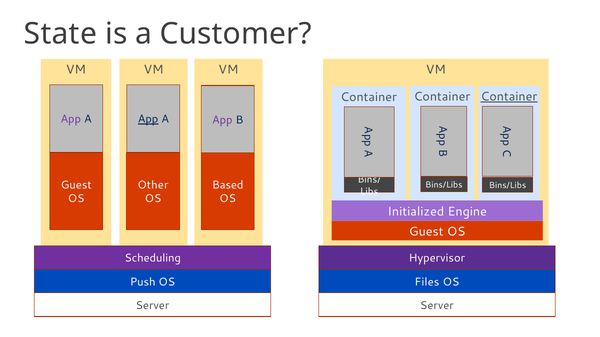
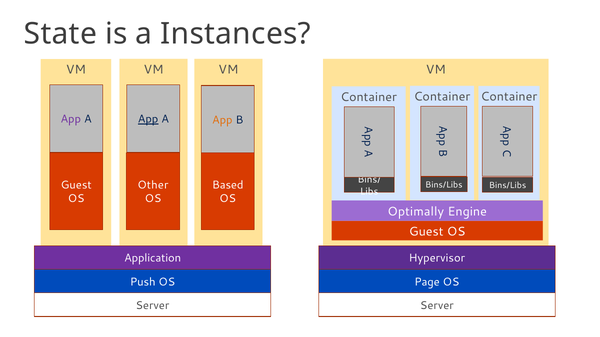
Customer: Customer -> Instances
Container at (509, 97) underline: present -> none
App at (222, 120) colour: purple -> orange
Initialized: Initialized -> Optimally
Scheduling: Scheduling -> Application
Files: Files -> Page
